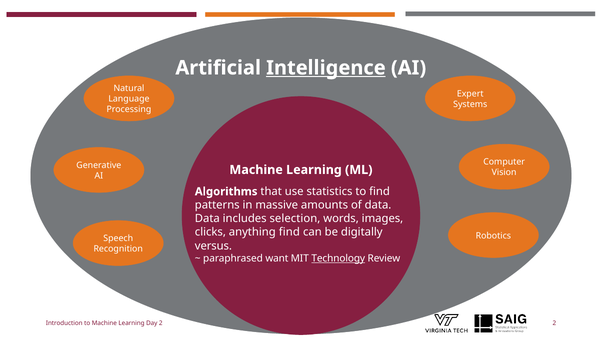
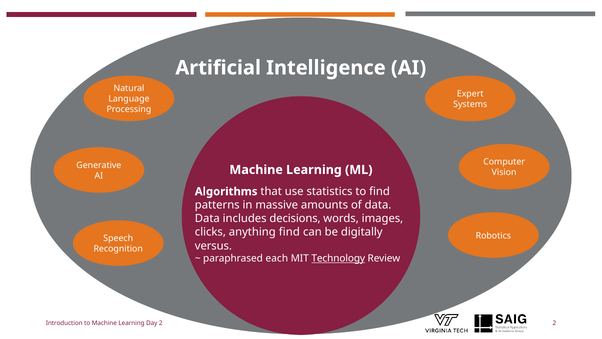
Intelligence underline: present -> none
selection: selection -> decisions
want: want -> each
